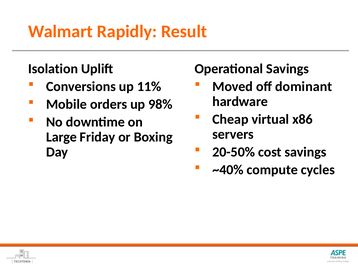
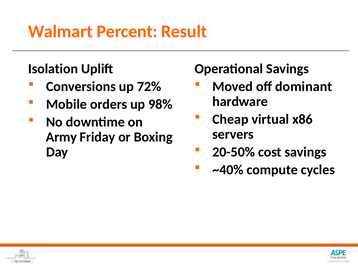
Rapidly: Rapidly -> Percent
11%: 11% -> 72%
Large: Large -> Army
